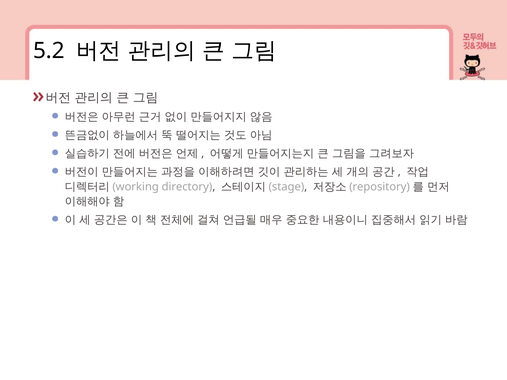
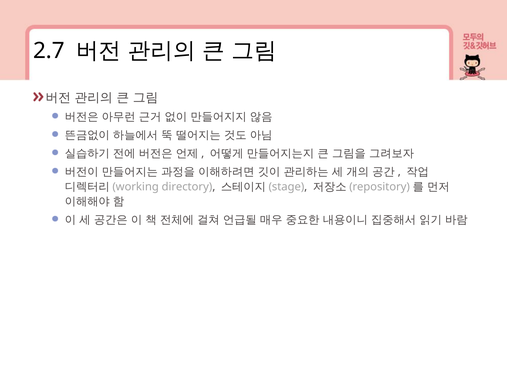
5.2: 5.2 -> 2.7
